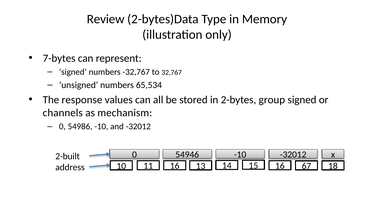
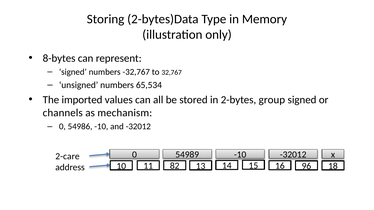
Review: Review -> Storing
7-bytes: 7-bytes -> 8-bytes
response: response -> imported
54946: 54946 -> 54989
2-built: 2-built -> 2-care
11 16: 16 -> 82
67: 67 -> 96
